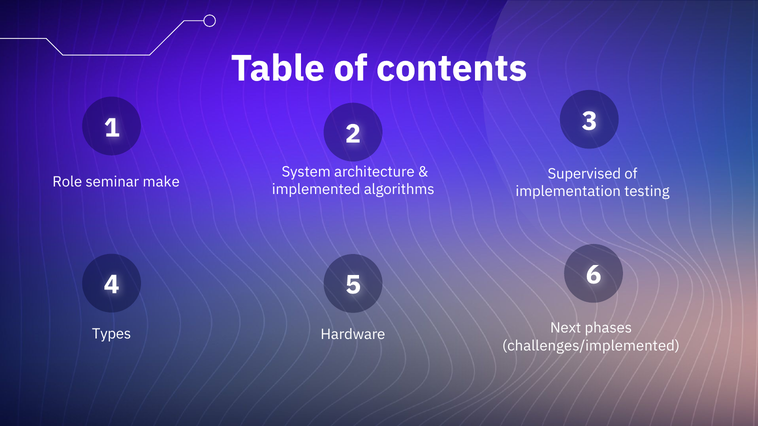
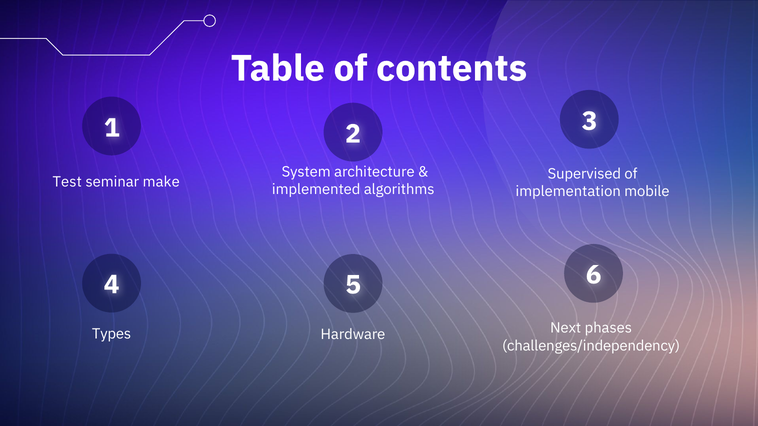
Role: Role -> Test
testing: testing -> mobile
challenges/implemented: challenges/implemented -> challenges/independency
